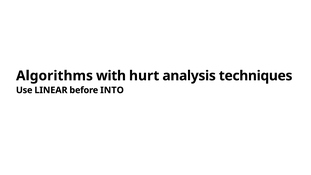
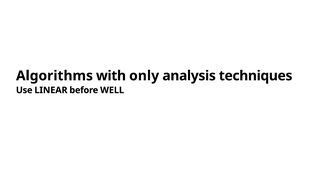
hurt: hurt -> only
INTO: INTO -> WELL
